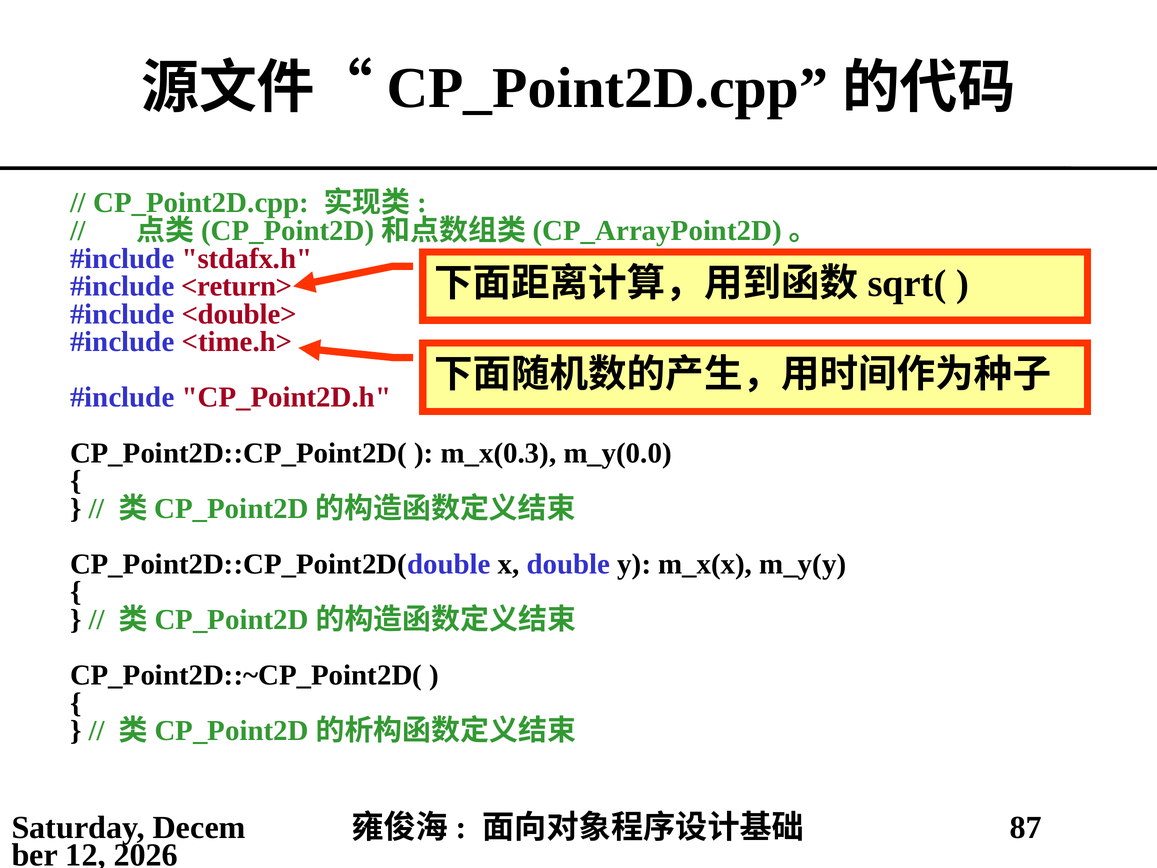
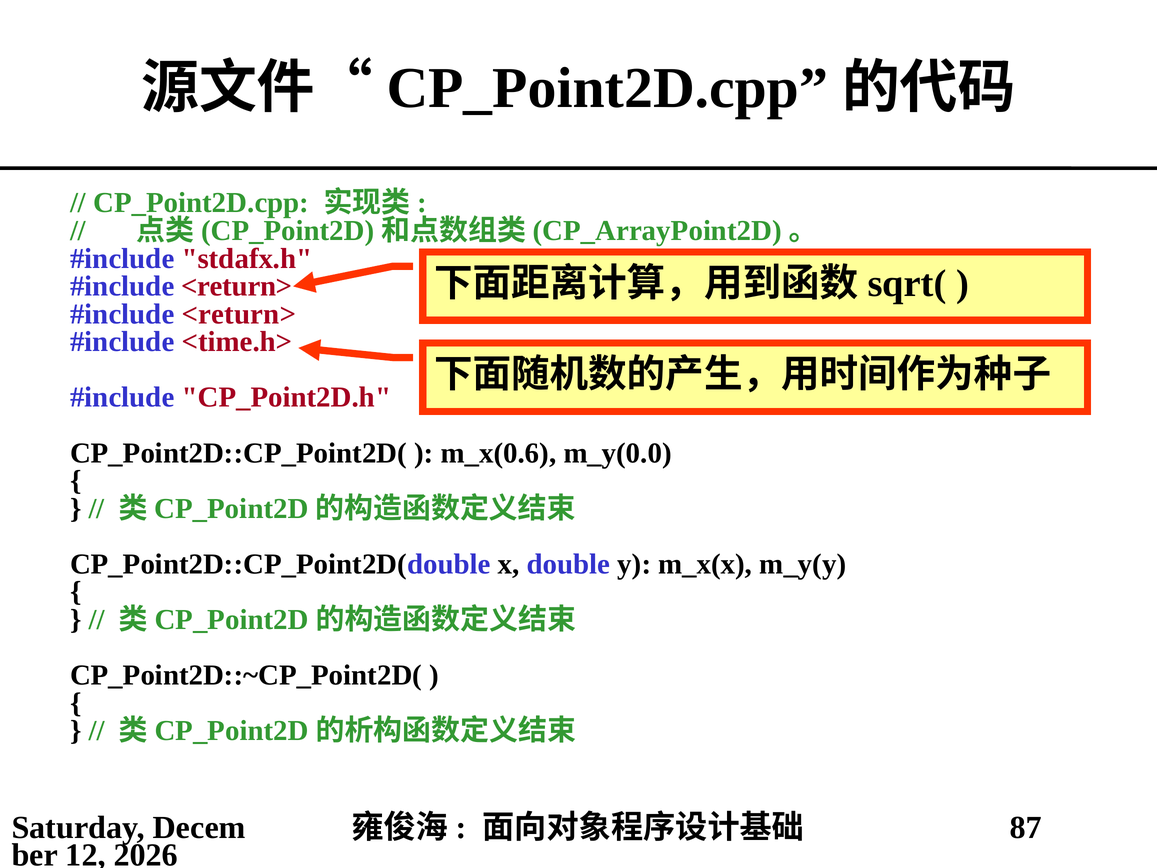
<double> at (239, 314): <double> -> <return>
m_x(0.3: m_x(0.3 -> m_x(0.6
